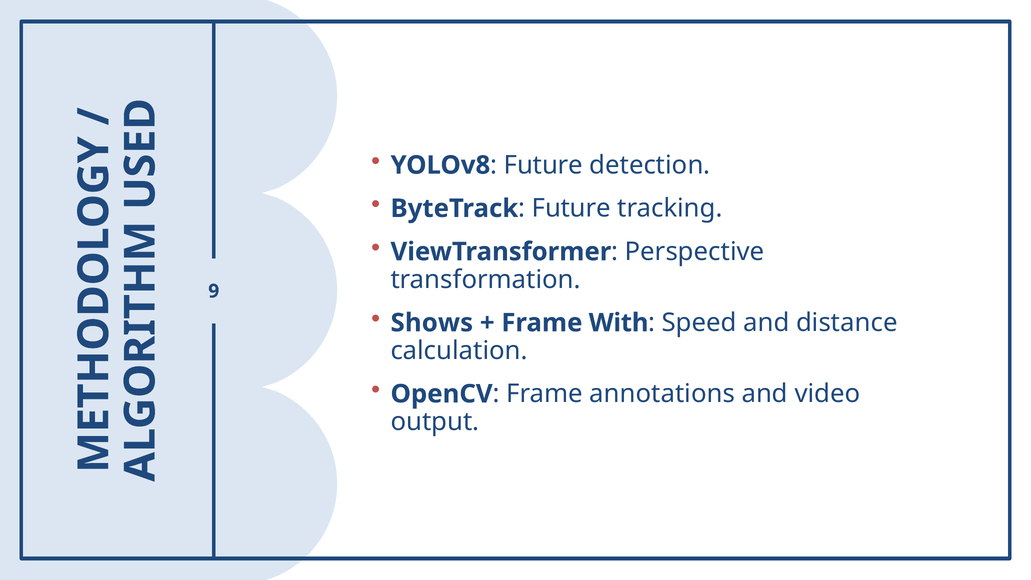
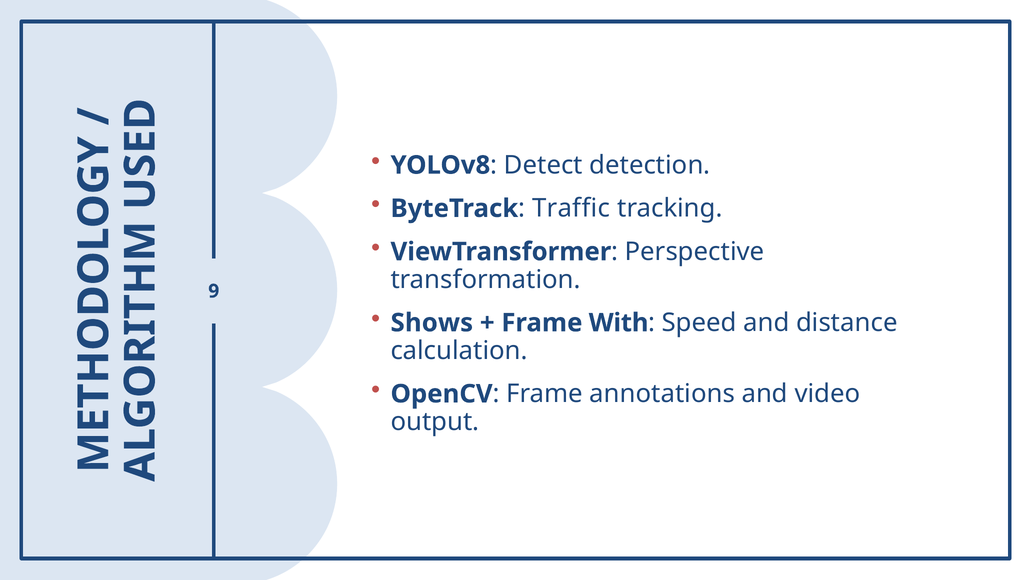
Future at (543, 165): Future -> Detect
Future at (571, 208): Future -> Traffic
